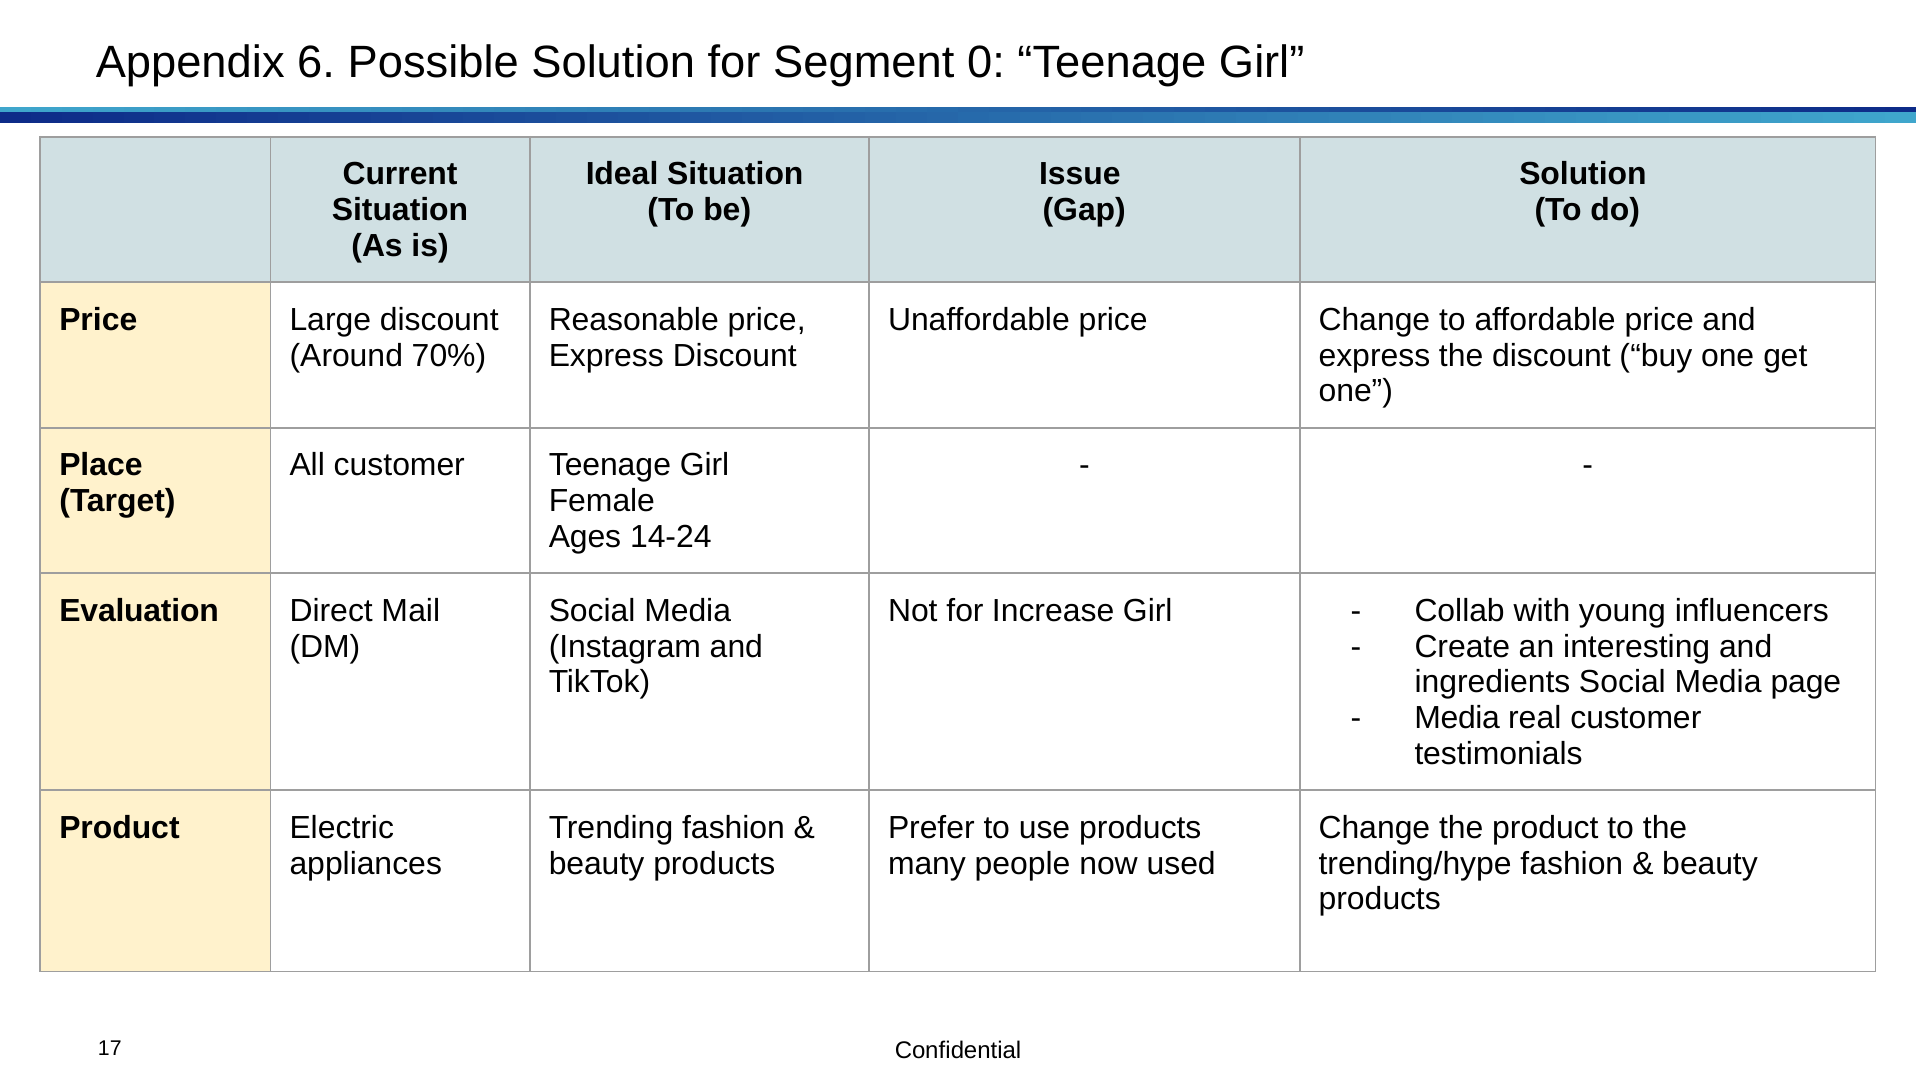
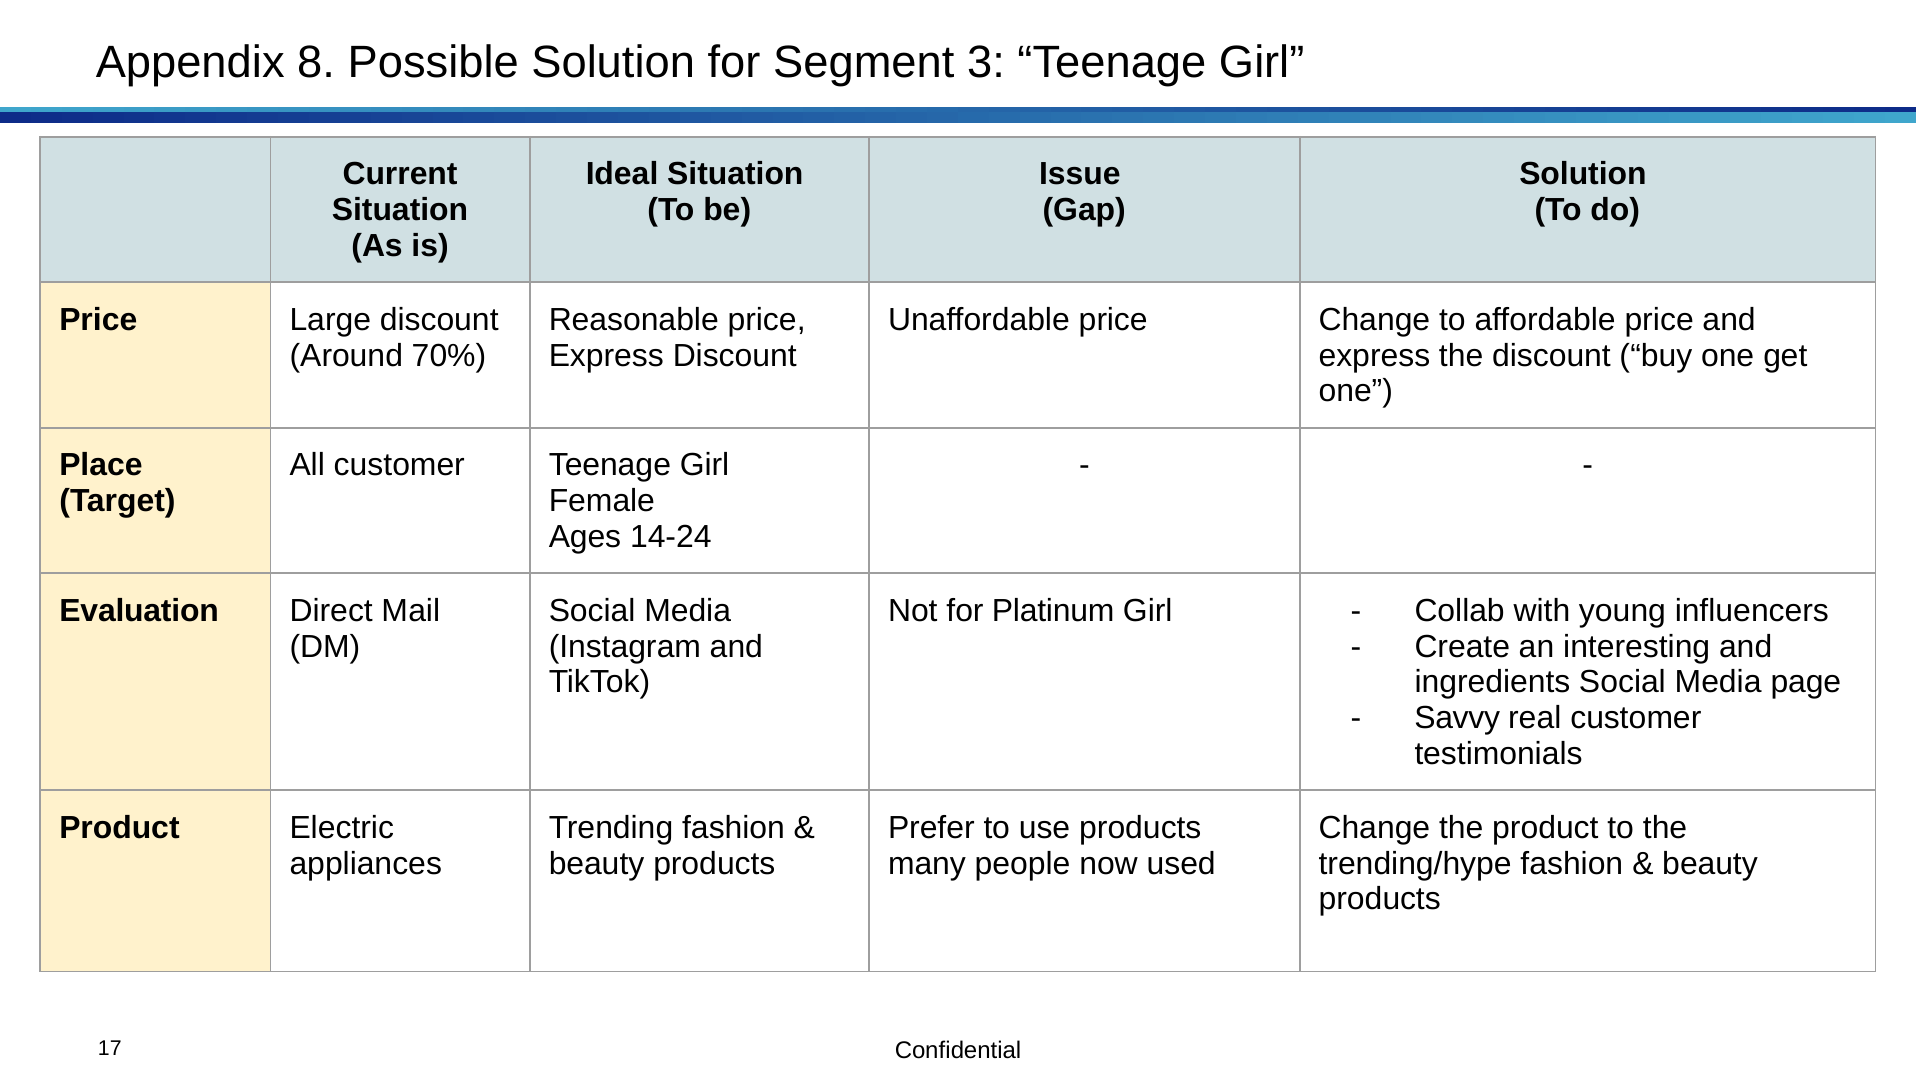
6: 6 -> 8
0: 0 -> 3
Increase: Increase -> Platinum
Media at (1457, 718): Media -> Savvy
